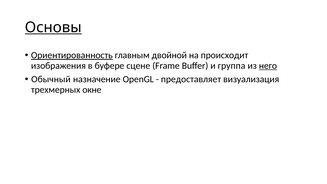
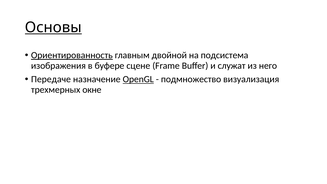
происходит: происходит -> подсистема
группа: группа -> служат
него underline: present -> none
Обычный: Обычный -> Передаче
OpenGL underline: none -> present
предоставляет: предоставляет -> подмножество
